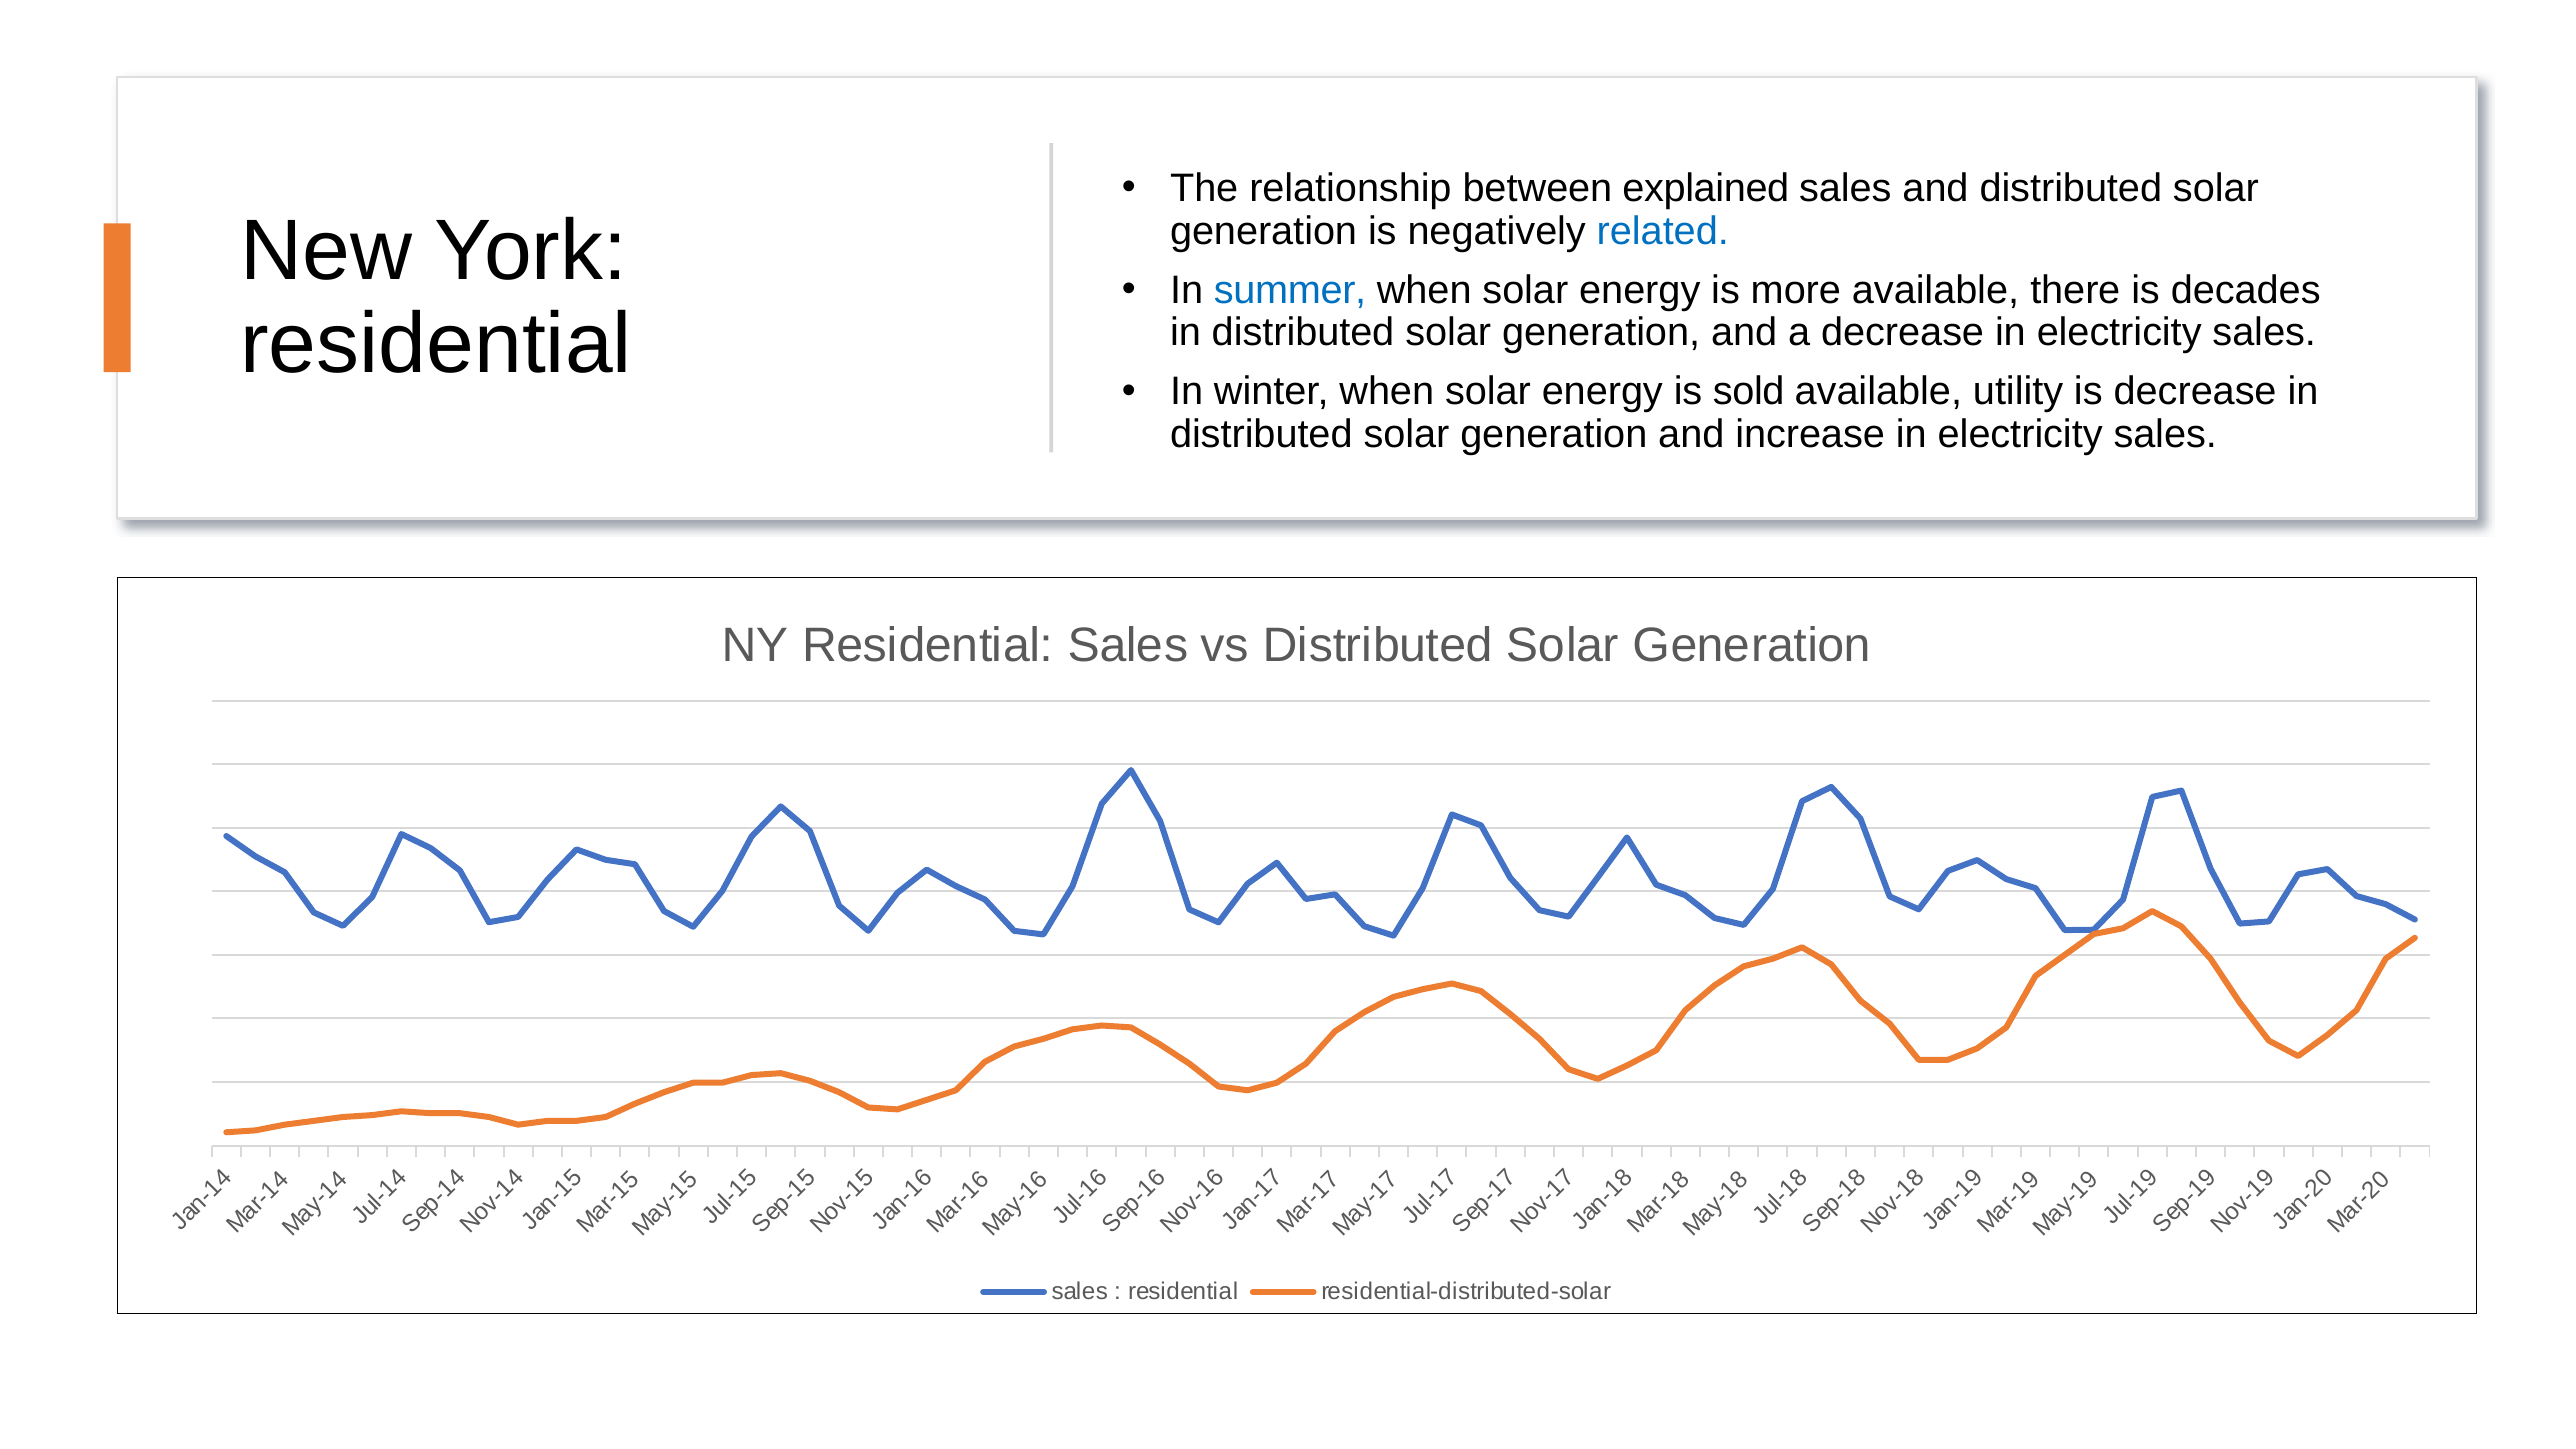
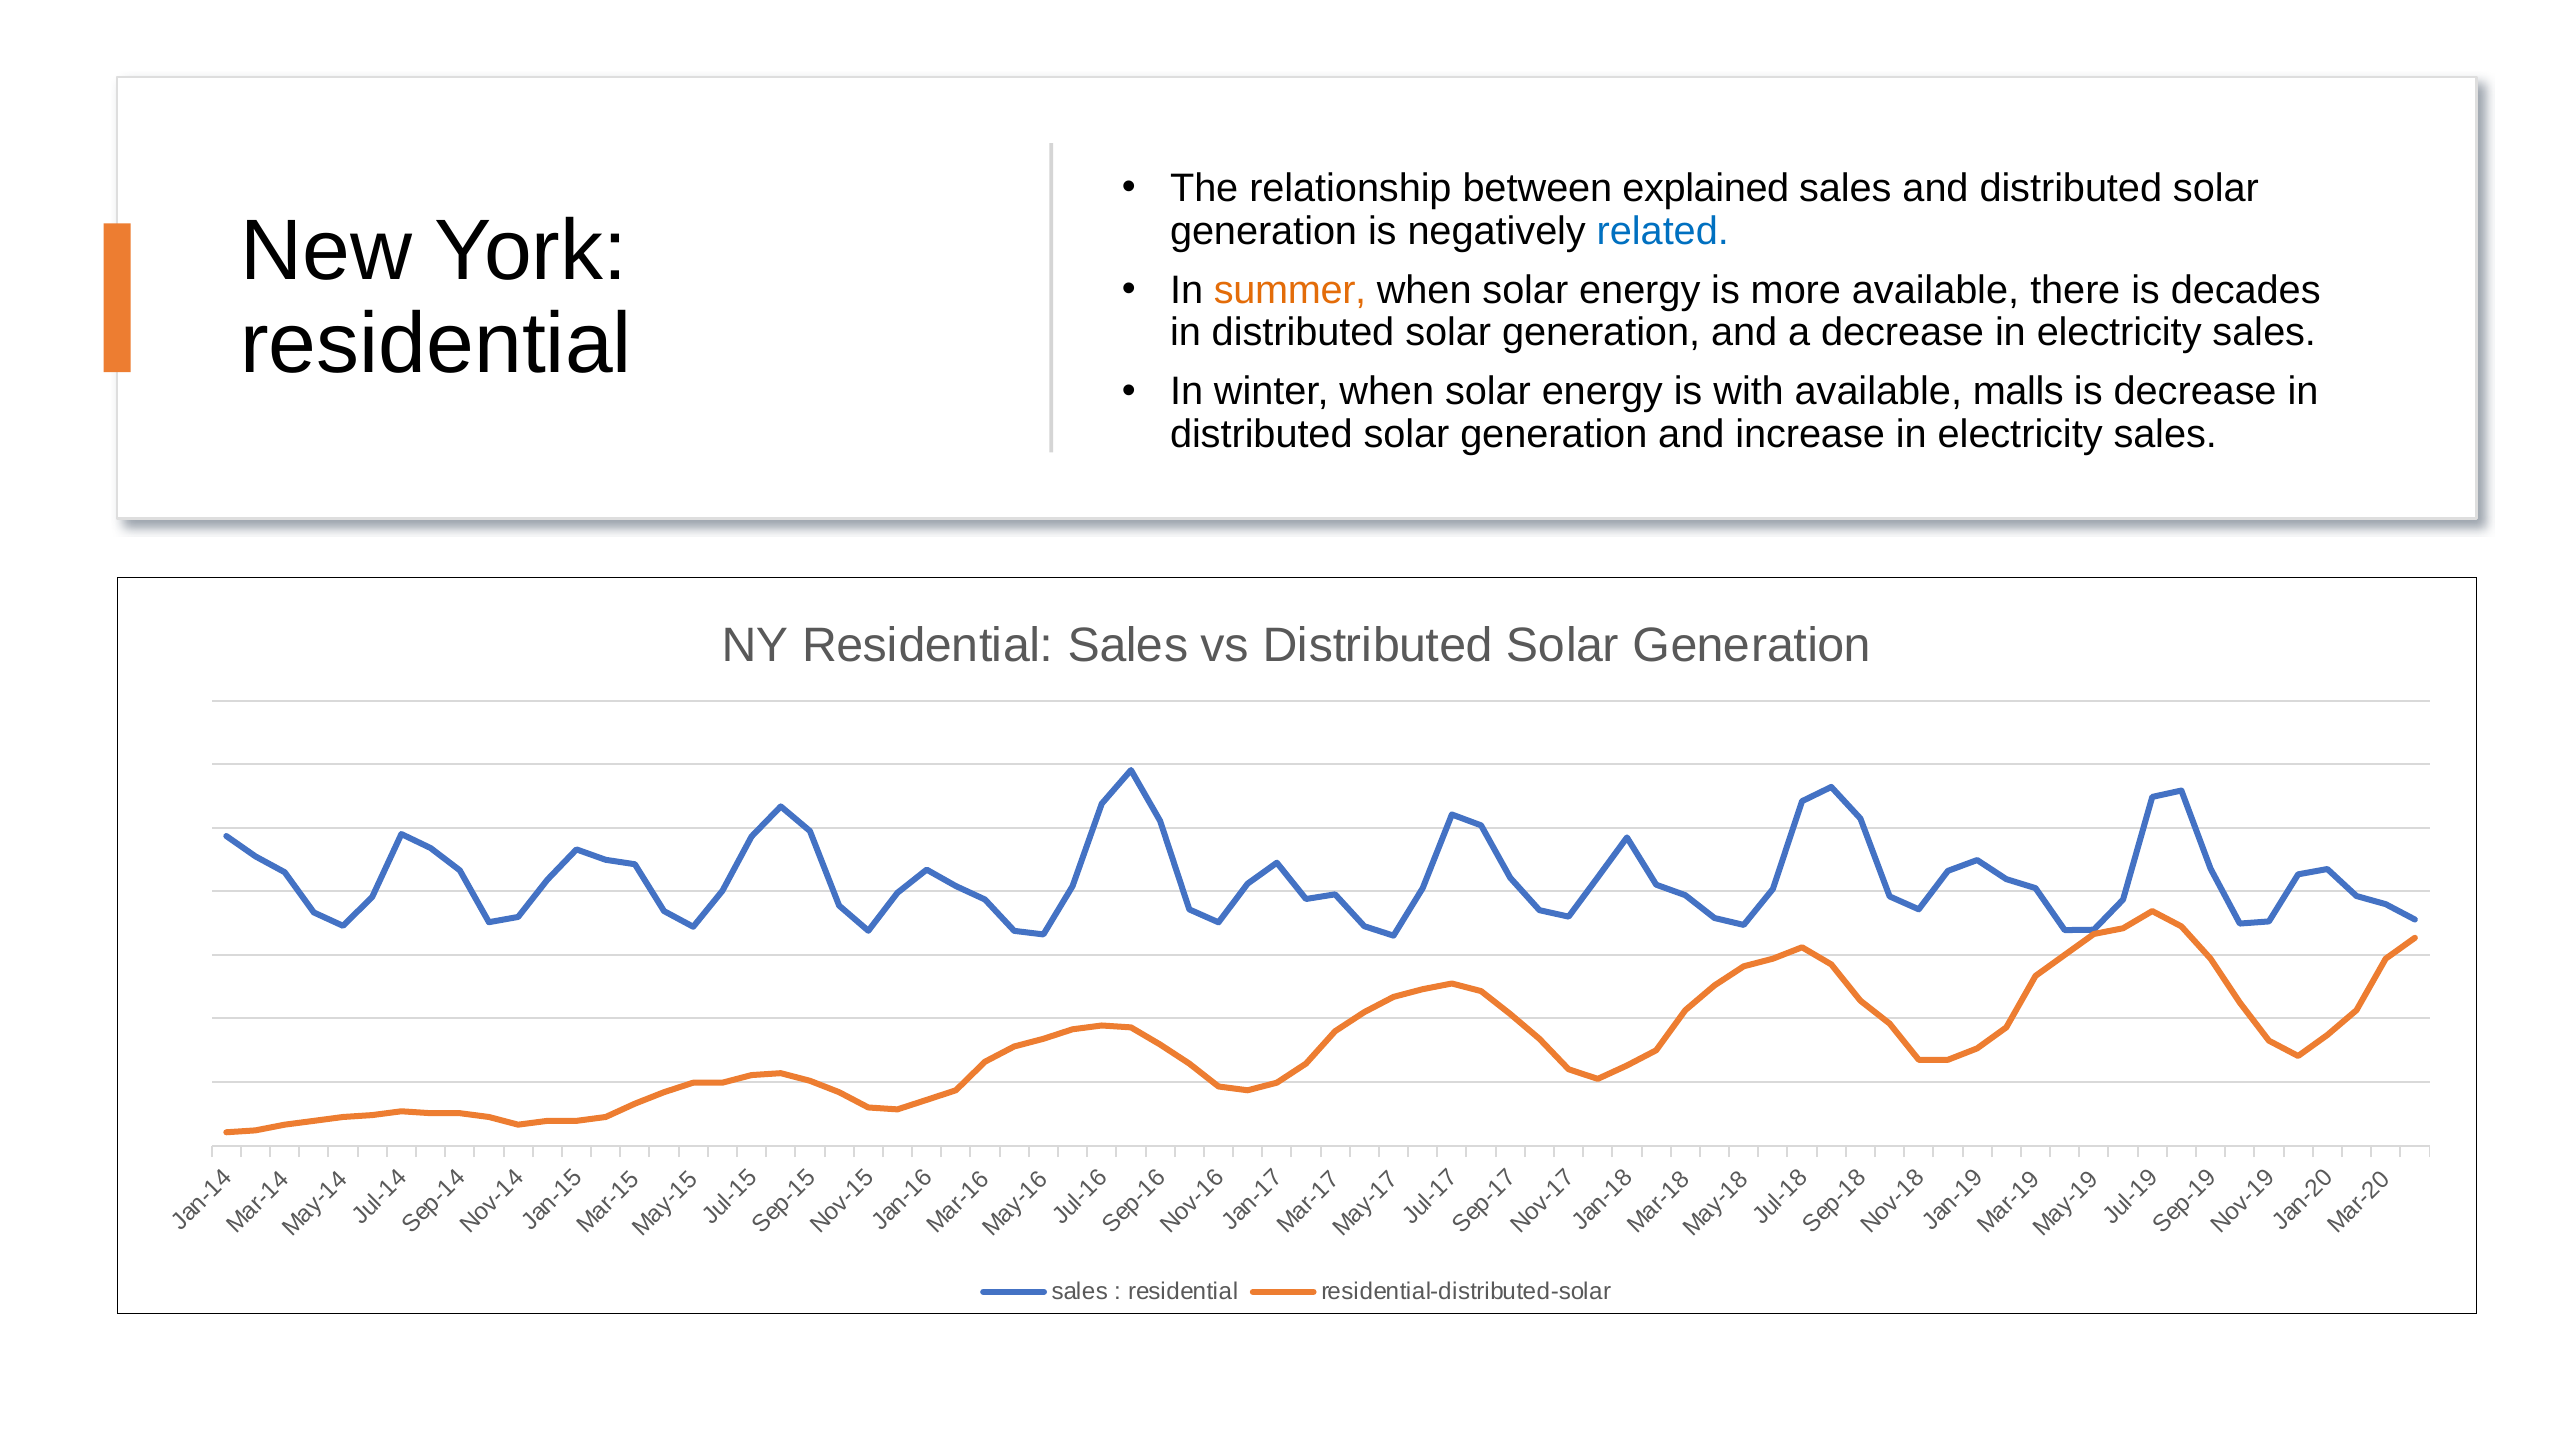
summer colour: blue -> orange
sold: sold -> with
utility: utility -> malls
